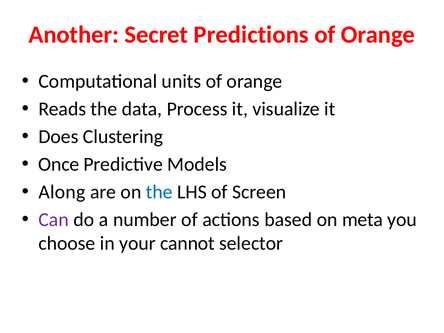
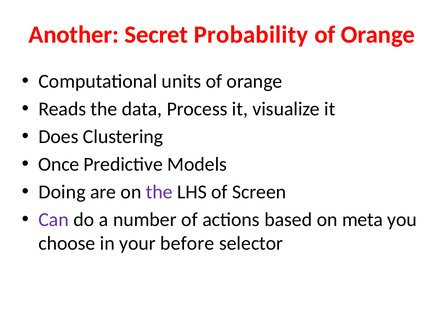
Predictions: Predictions -> Probability
Along: Along -> Doing
the at (159, 192) colour: blue -> purple
cannot: cannot -> before
